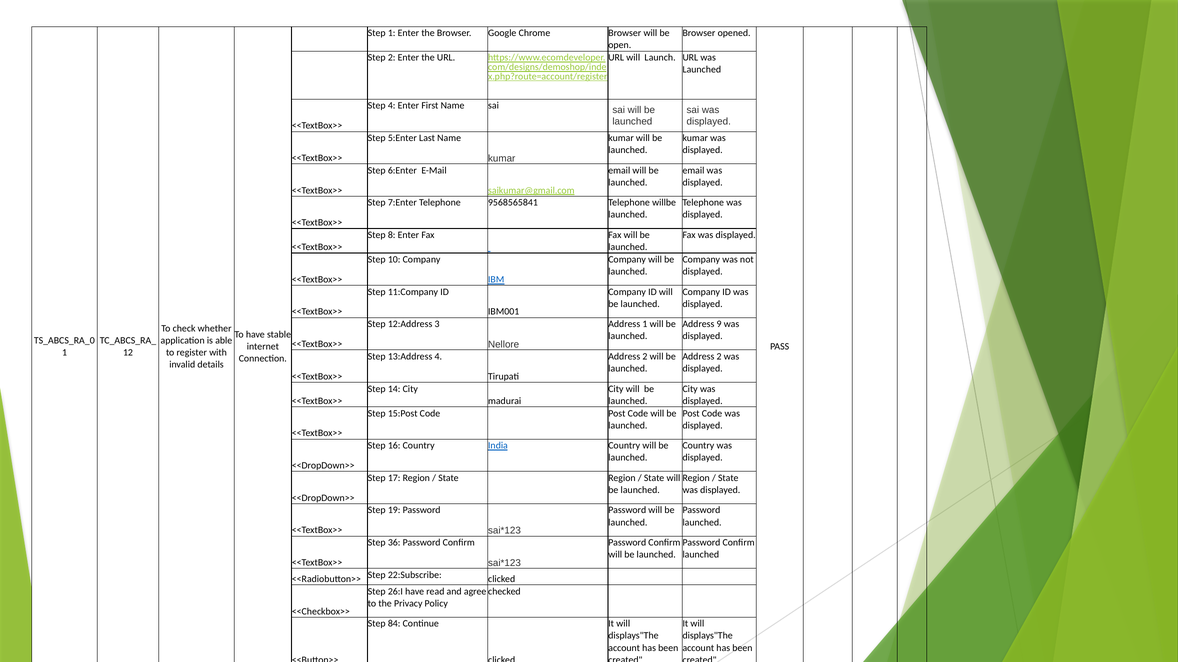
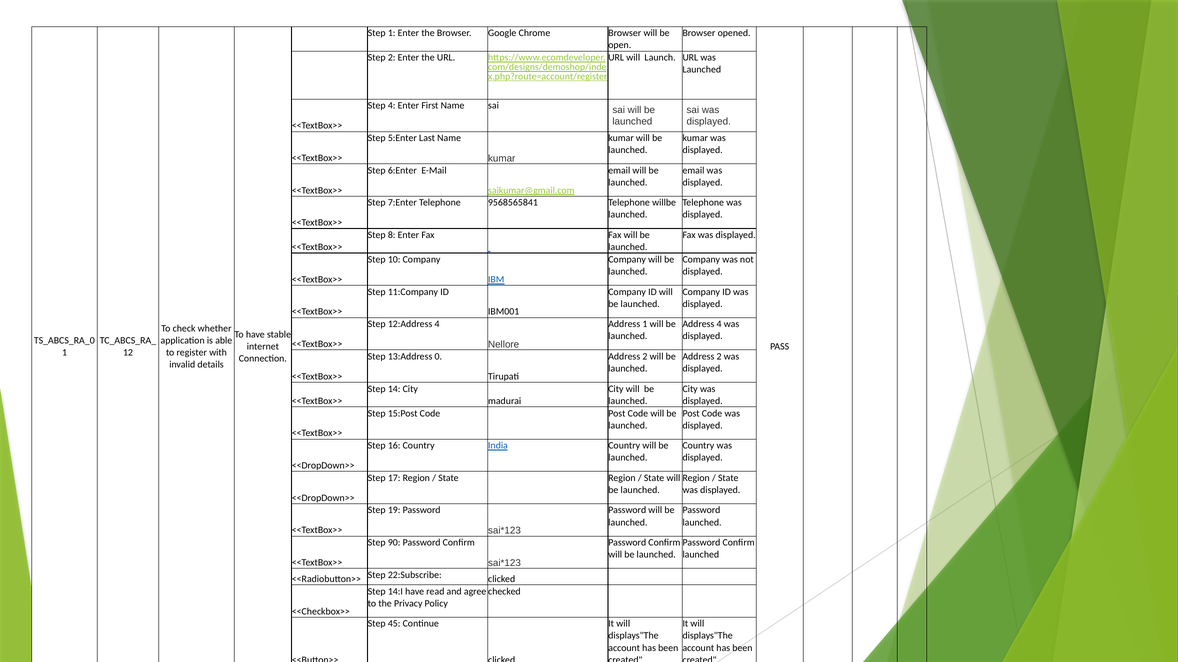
12:Address 3: 3 -> 4
Address 9: 9 -> 4
13:Address 4: 4 -> 0
36: 36 -> 90
26:I: 26:I -> 14:I
84: 84 -> 45
